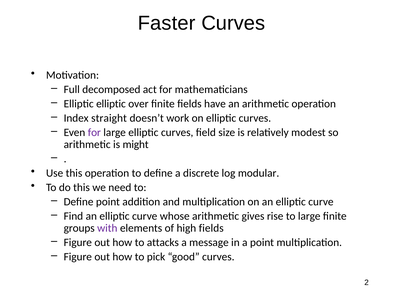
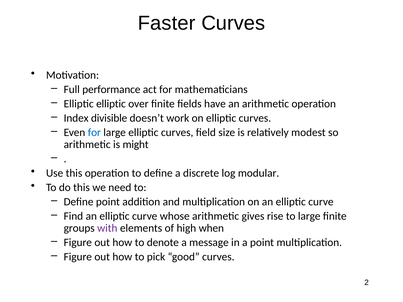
decomposed: decomposed -> performance
straight: straight -> divisible
for at (94, 132) colour: purple -> blue
high fields: fields -> when
attacks: attacks -> denote
